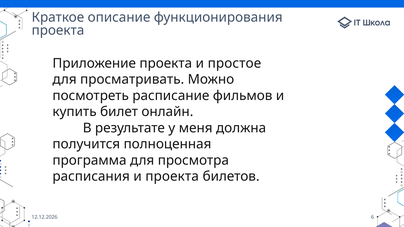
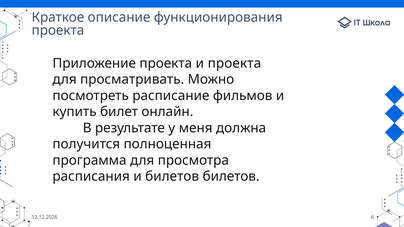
и простое: простое -> проекта
и проекта: проекта -> билетов
